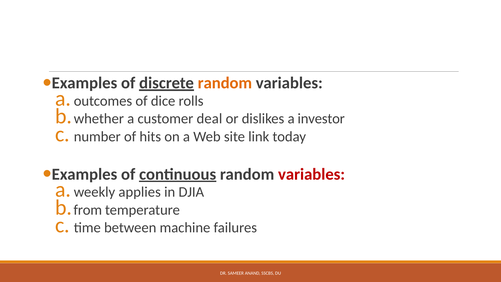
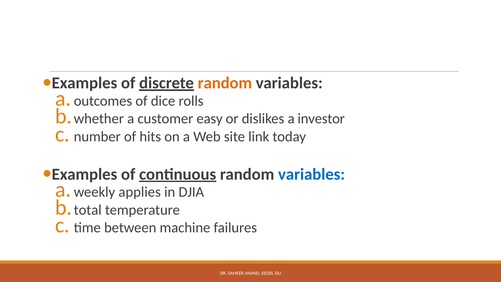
deal: deal -> easy
variables at (311, 174) colour: red -> blue
from: from -> total
